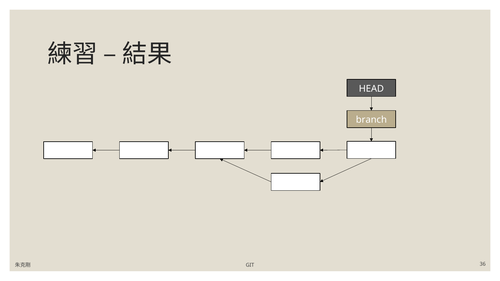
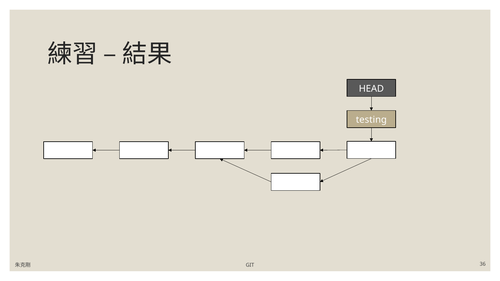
branch: branch -> testing
